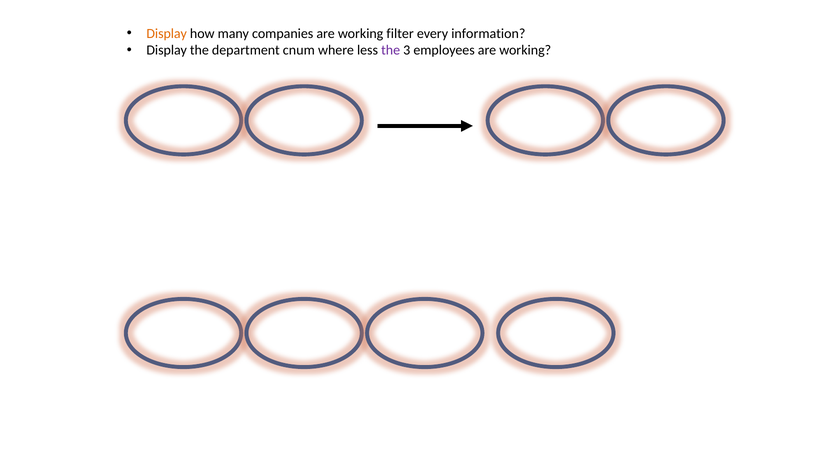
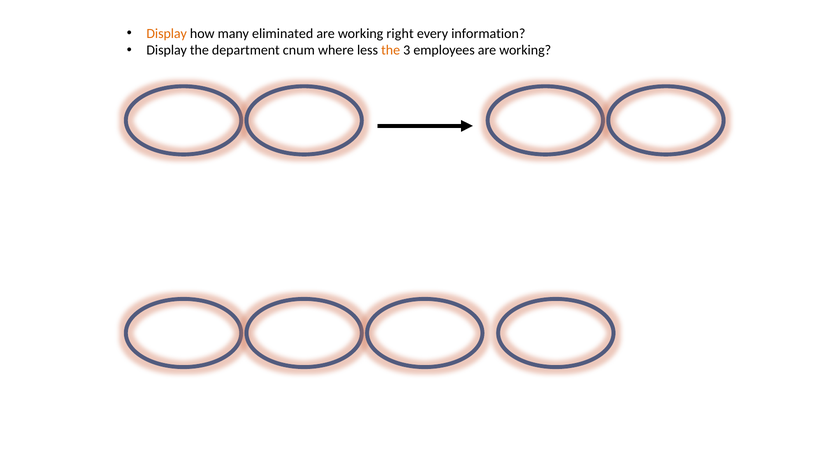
companies: companies -> eliminated
filter: filter -> right
the at (391, 50) colour: purple -> orange
